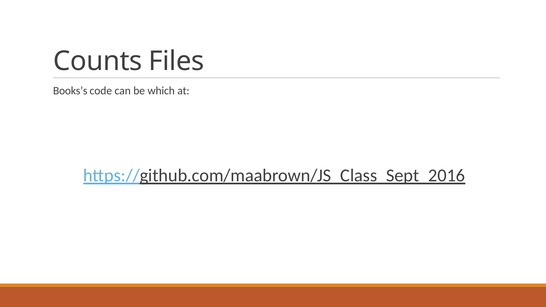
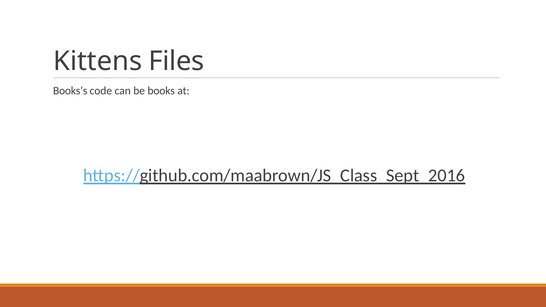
Counts: Counts -> Kittens
which: which -> books
